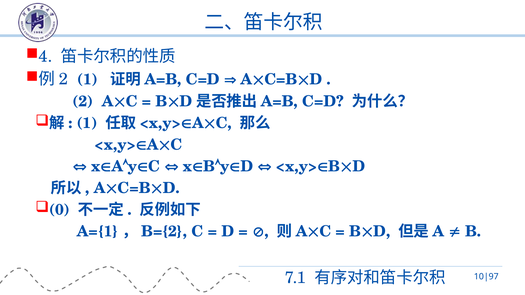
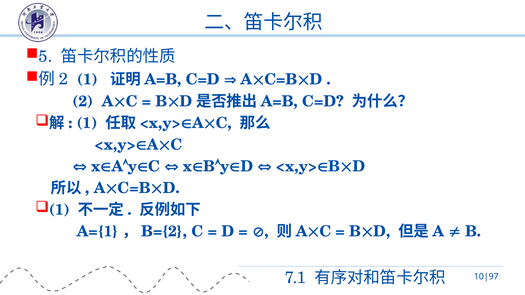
4: 4 -> 5
0 at (59, 210): 0 -> 1
